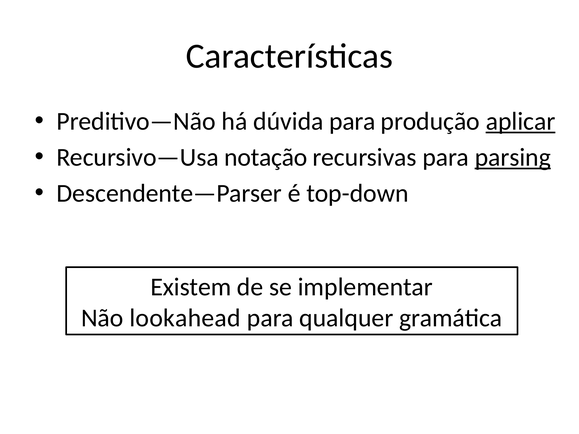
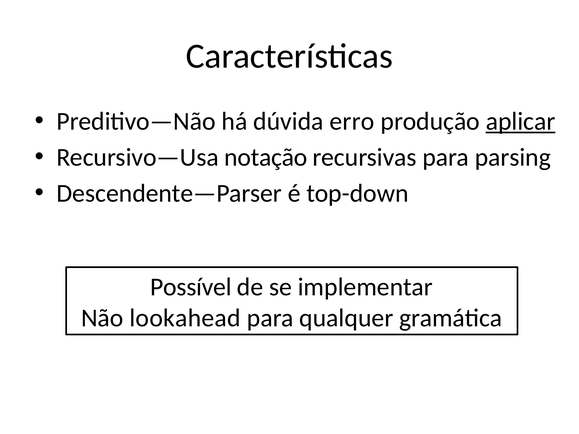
dúvida para: para -> erro
parsing underline: present -> none
Existem: Existem -> Possível
